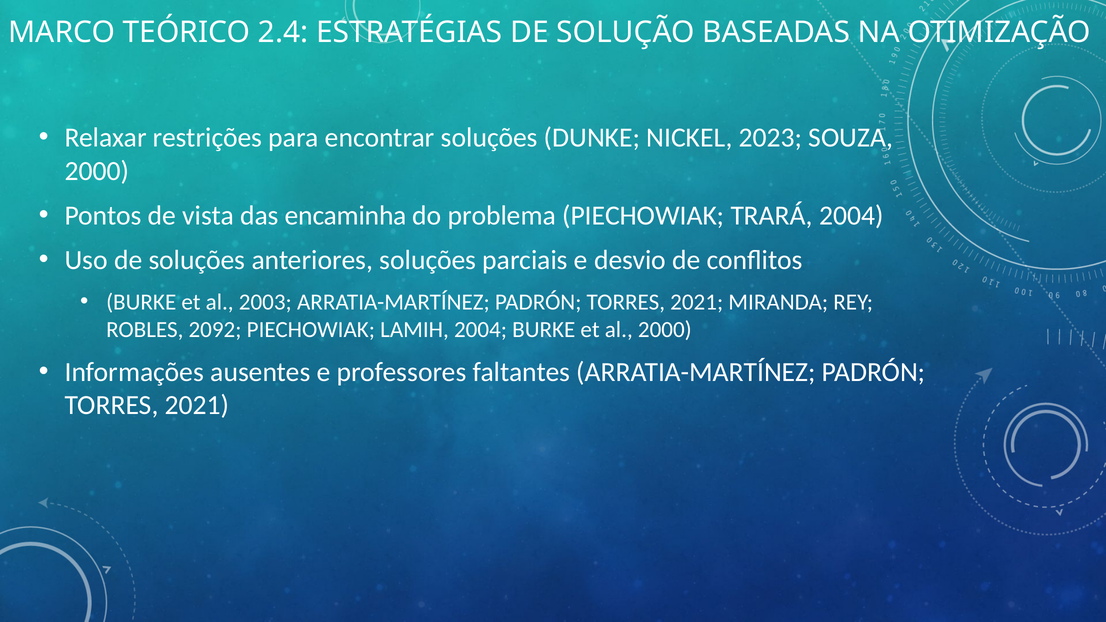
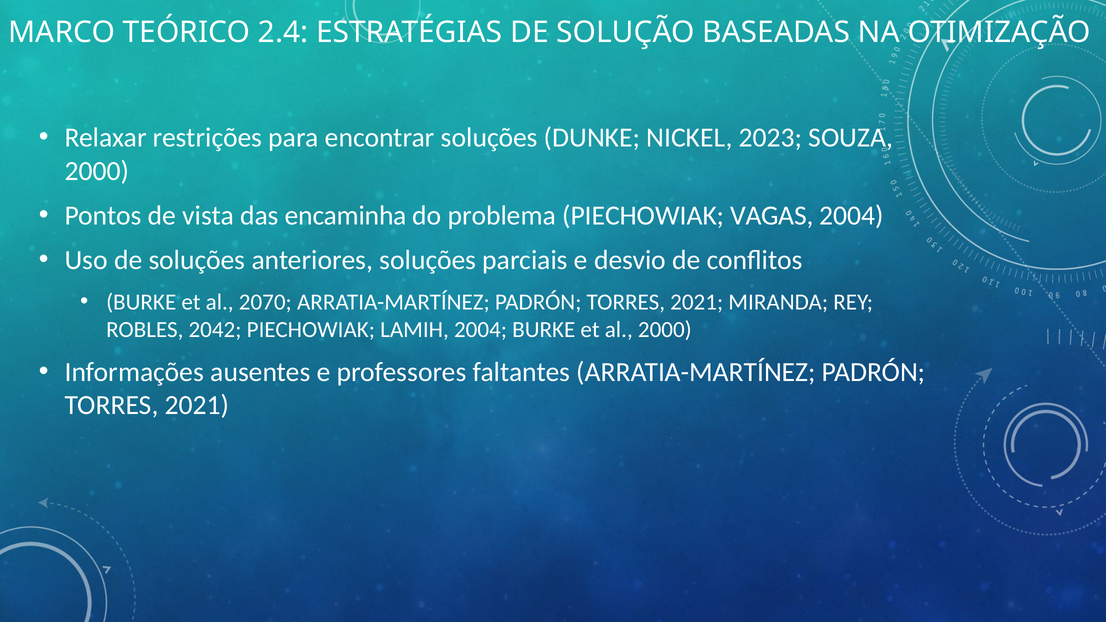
TRARÁ: TRARÁ -> VAGAS
2003: 2003 -> 2070
2092: 2092 -> 2042
